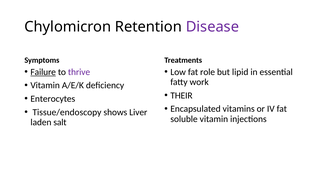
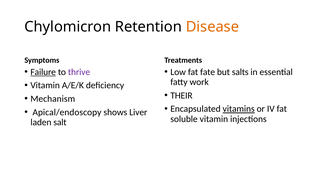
Disease colour: purple -> orange
role: role -> fate
lipid: lipid -> salts
Enterocytes: Enterocytes -> Mechanism
vitamins underline: none -> present
Tissue/endoscopy: Tissue/endoscopy -> Apical/endoscopy
